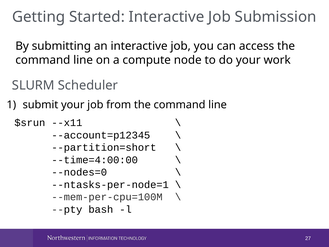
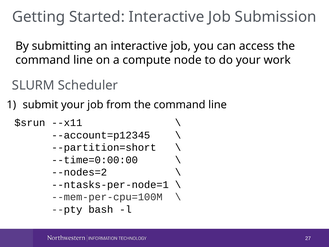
--time=4:00:00: --time=4:00:00 -> --time=0:00:00
--nodes=0: --nodes=0 -> --nodes=2
